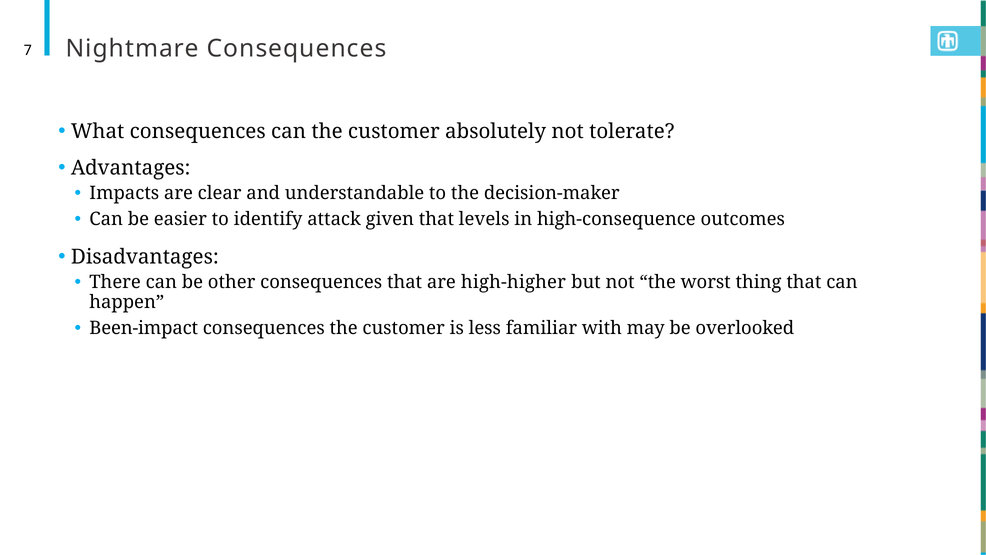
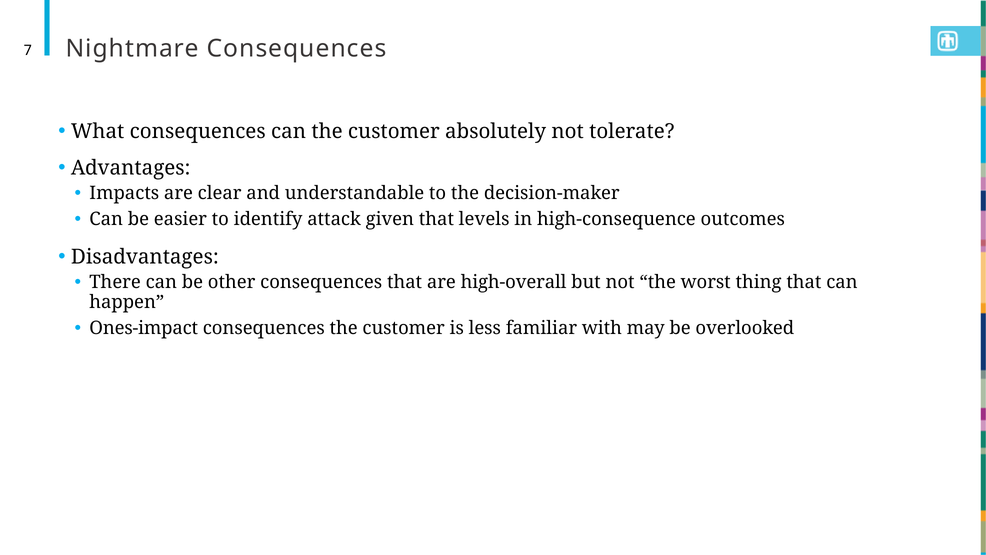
high-higher: high-higher -> high-overall
Been-impact: Been-impact -> Ones-impact
